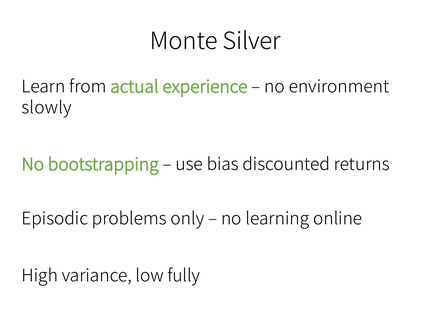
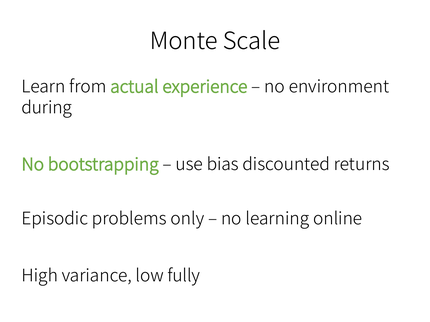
Silver: Silver -> Scale
slowly: slowly -> during
